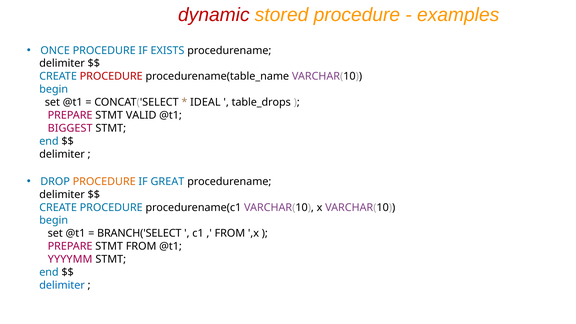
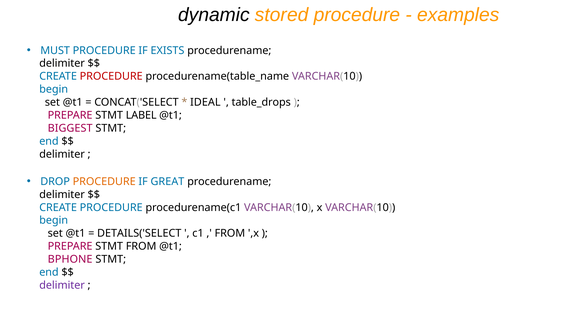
dynamic colour: red -> black
ONCE: ONCE -> MUST
VALID: VALID -> LABEL
BRANCH('SELECT: BRANCH('SELECT -> DETAILS('SELECT
YYYYMM: YYYYMM -> BPHONE
delimiter at (62, 285) colour: blue -> purple
